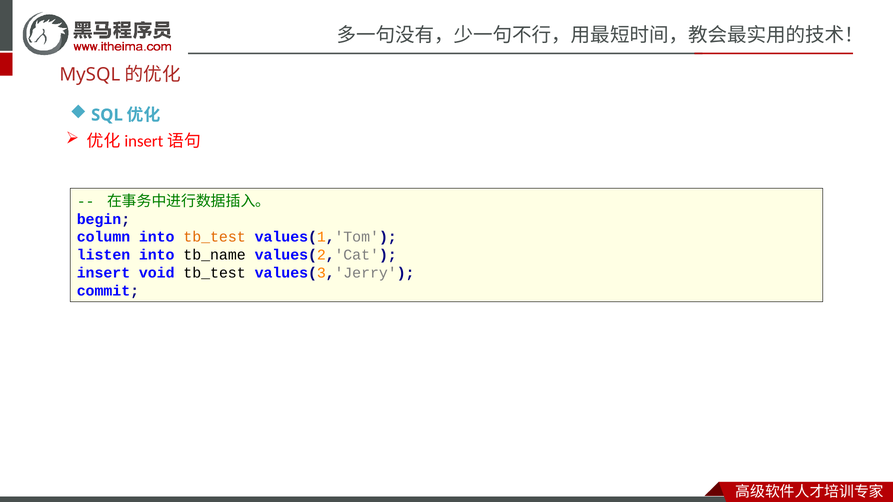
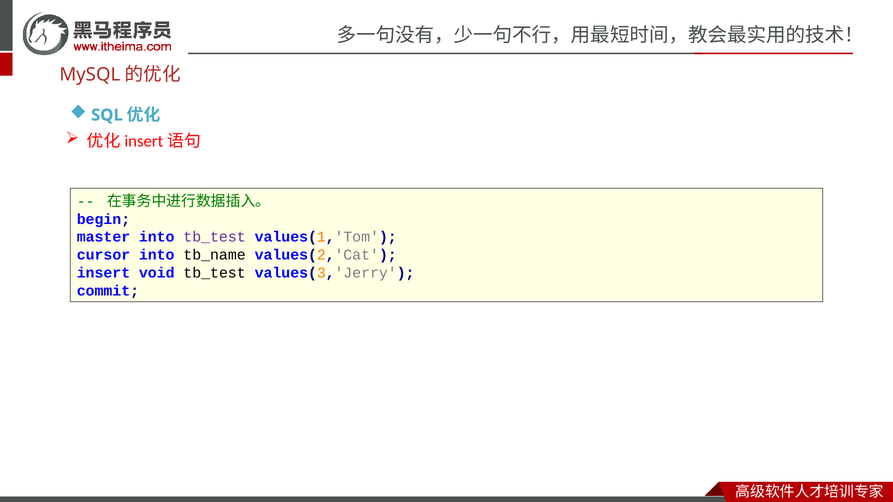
column: column -> master
tb_test at (215, 237) colour: orange -> purple
listen: listen -> cursor
